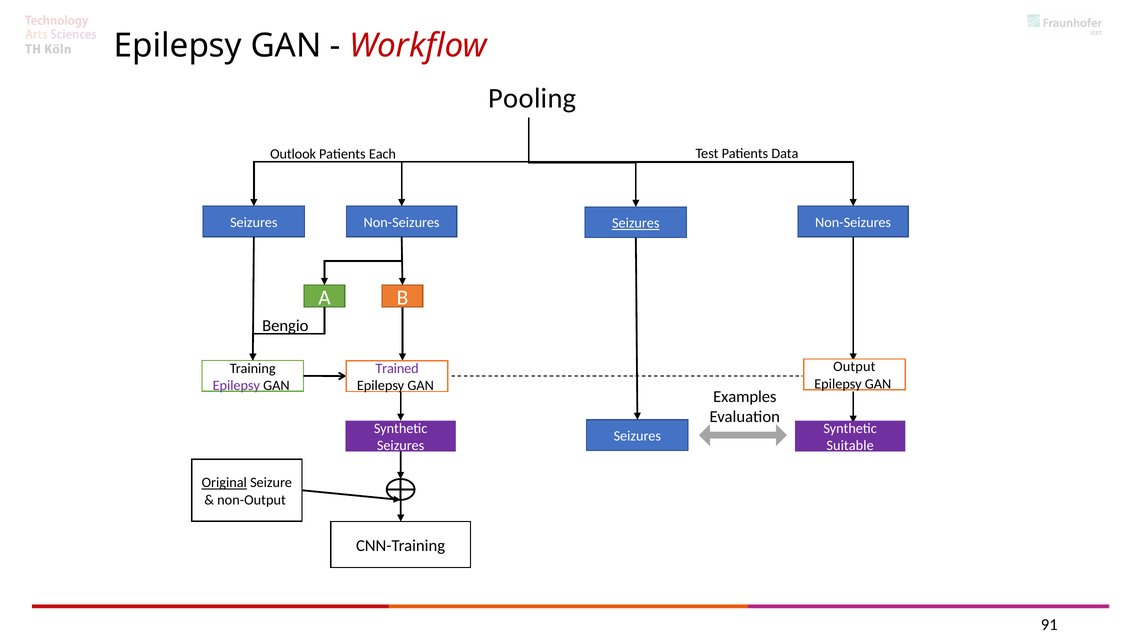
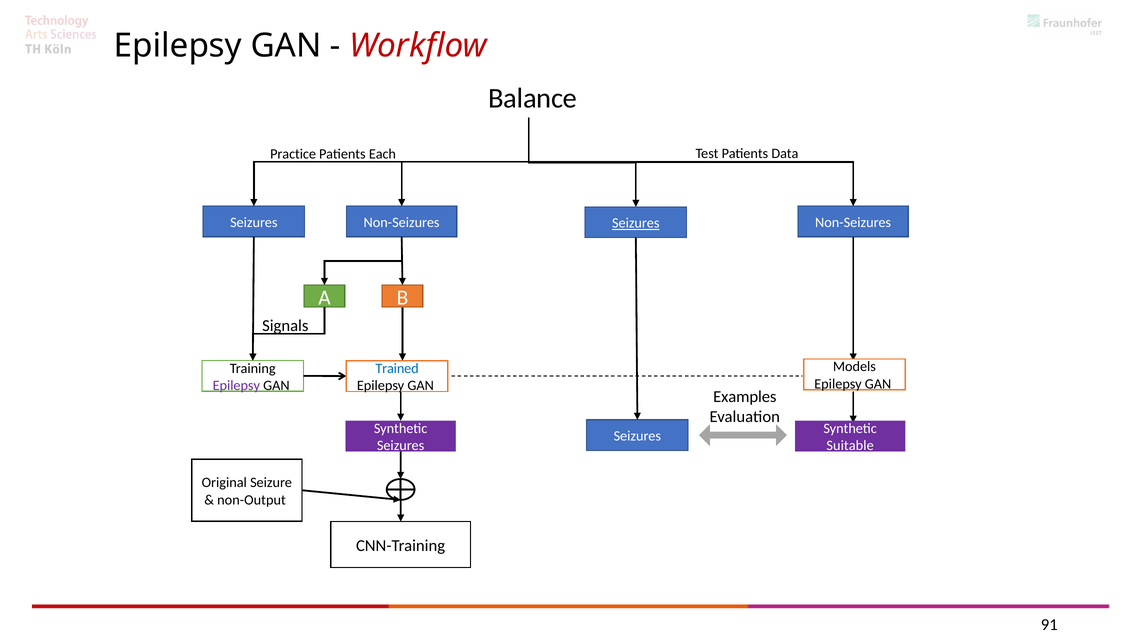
Pooling: Pooling -> Balance
Outlook: Outlook -> Practice
Bengio: Bengio -> Signals
Output: Output -> Models
Trained colour: purple -> blue
Original underline: present -> none
